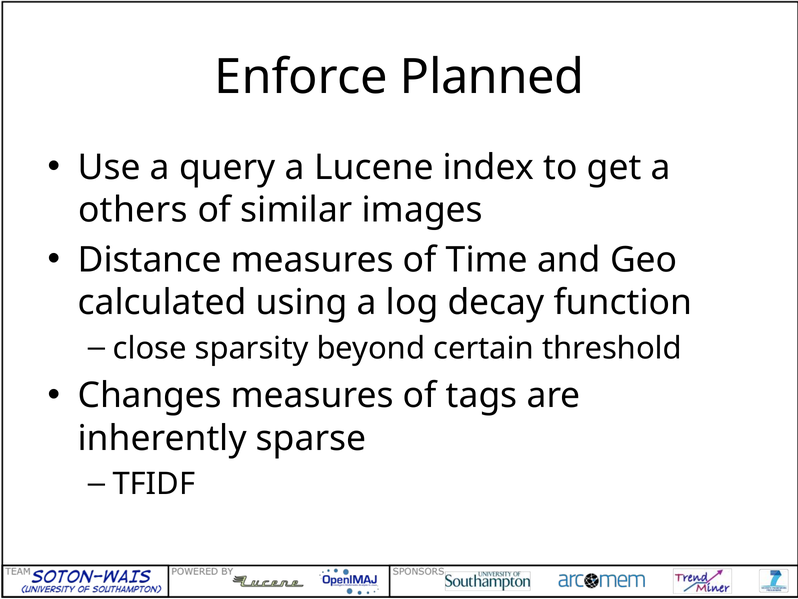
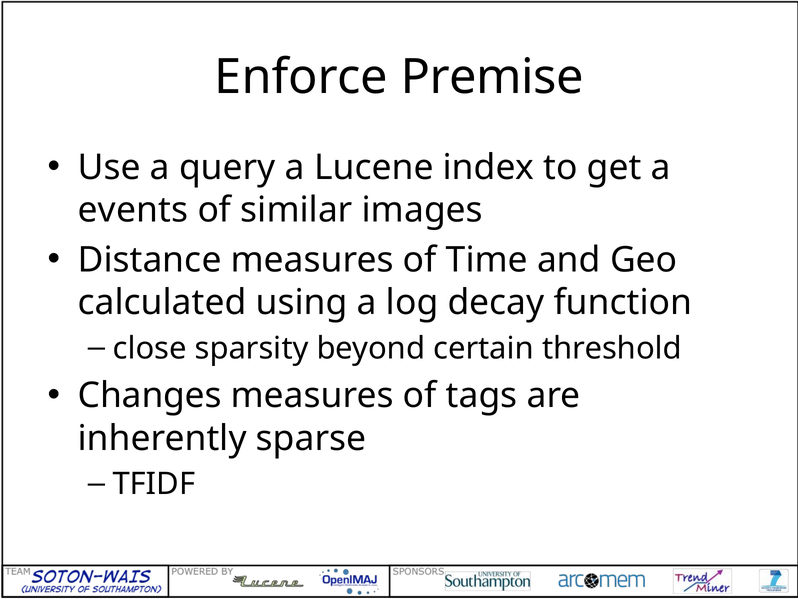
Planned: Planned -> Premise
others: others -> events
